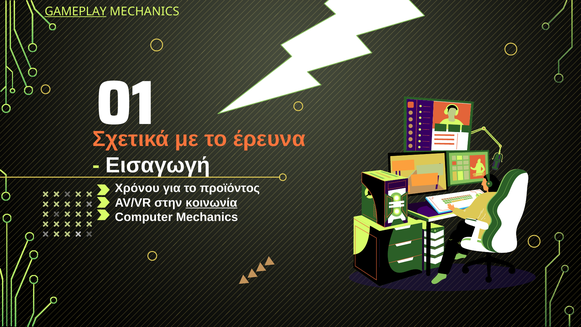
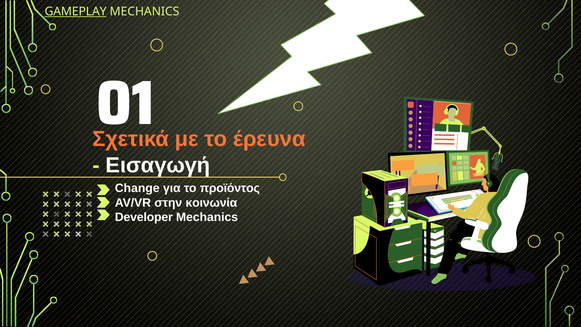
Χρόνου: Χρόνου -> Change
κοινωνία underline: present -> none
Computer: Computer -> Developer
